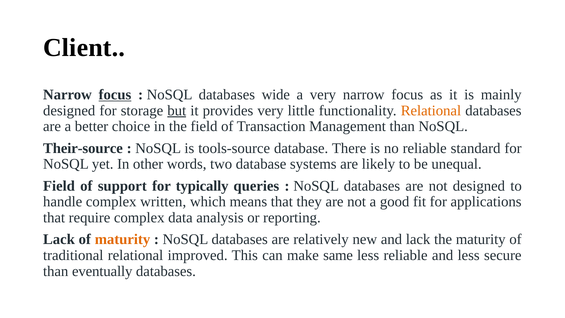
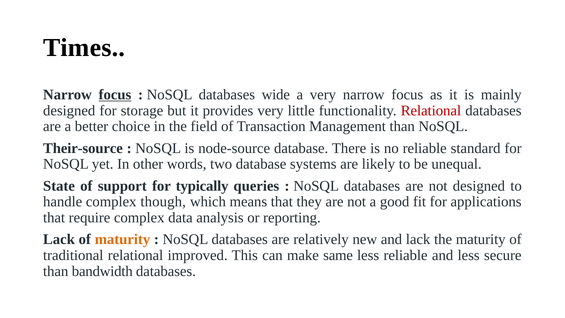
Client: Client -> Times
but underline: present -> none
Relational at (431, 110) colour: orange -> red
tools-source: tools-source -> node-source
Field at (59, 186): Field -> State
written: written -> though
eventually: eventually -> bandwidth
